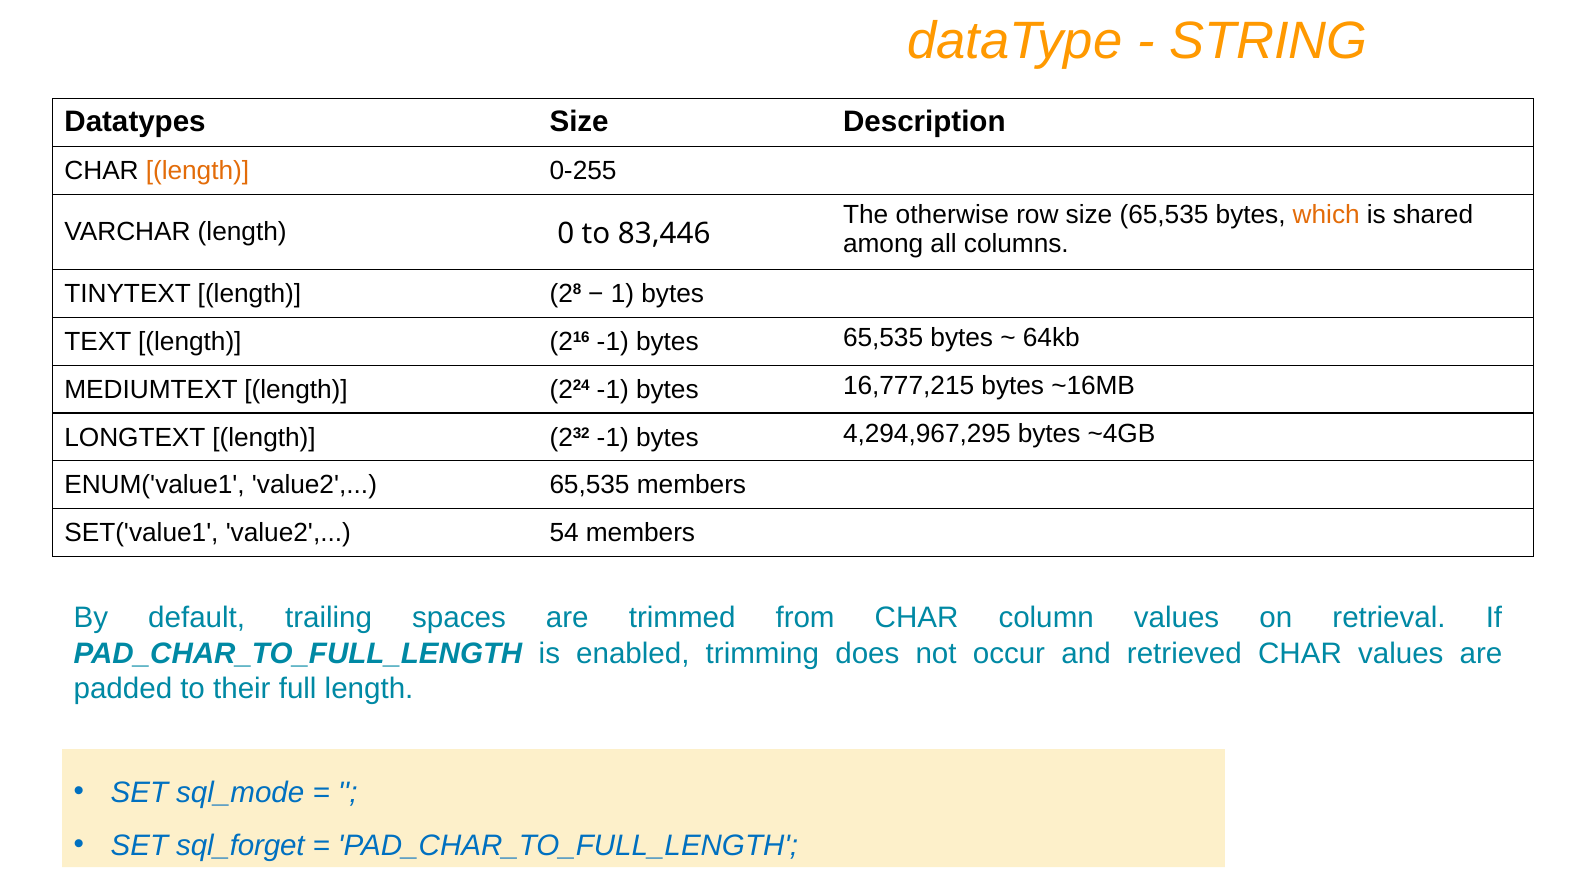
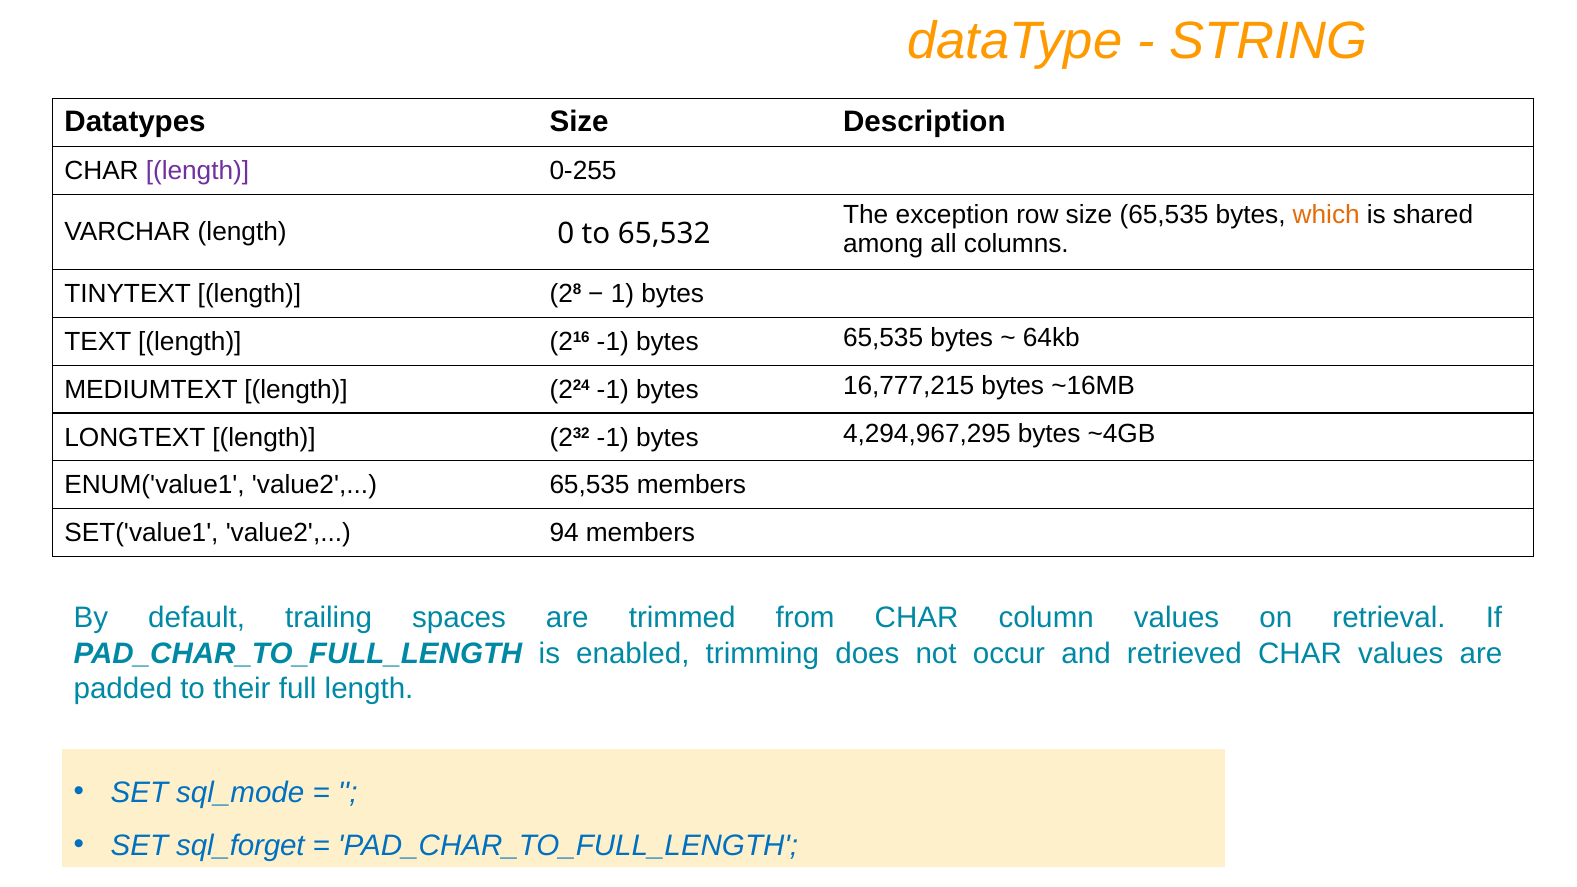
length at (197, 171) colour: orange -> purple
otherwise: otherwise -> exception
83,446: 83,446 -> 65,532
54: 54 -> 94
